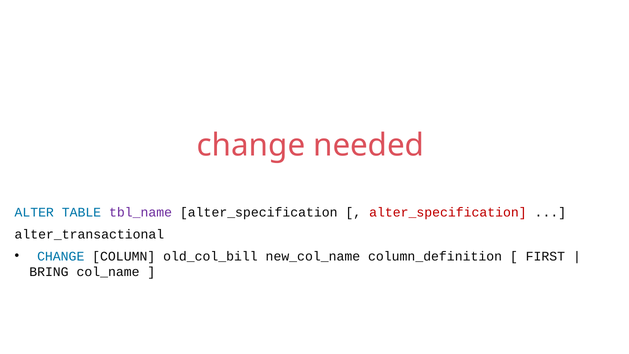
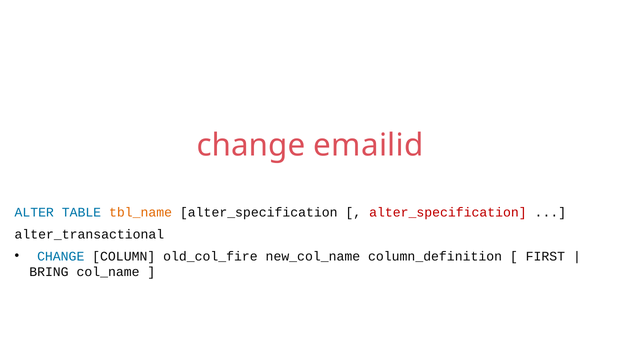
needed: needed -> emailid
tbl_name colour: purple -> orange
old_col_bill: old_col_bill -> old_col_fire
